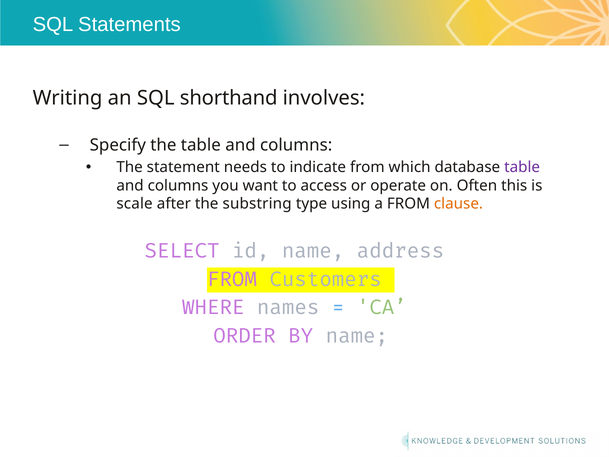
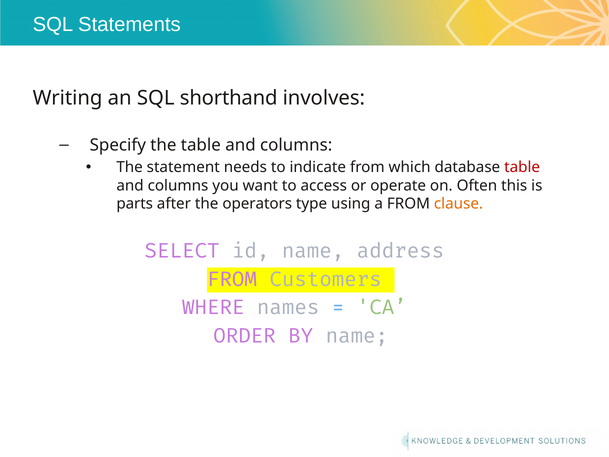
table at (522, 167) colour: purple -> red
scale: scale -> parts
substring: substring -> operators
